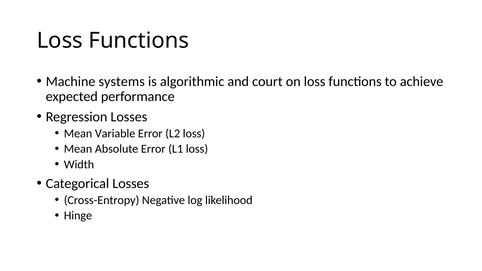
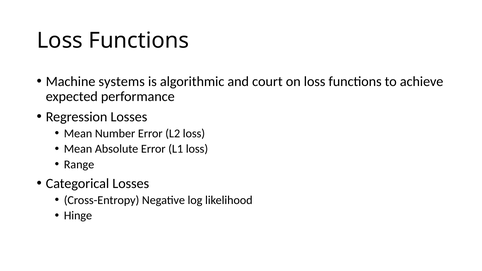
Variable: Variable -> Number
Width: Width -> Range
